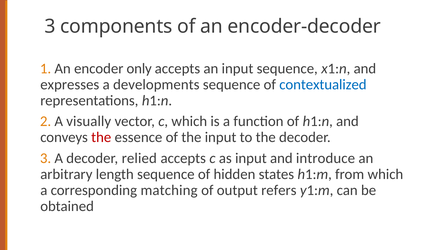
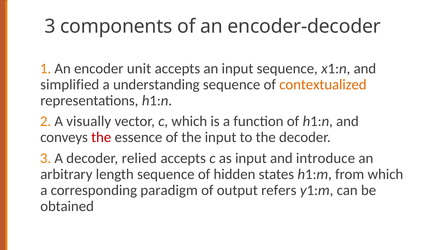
only: only -> unit
expresses: expresses -> simplified
developments: developments -> understanding
contextualized colour: blue -> orange
matching: matching -> paradigm
